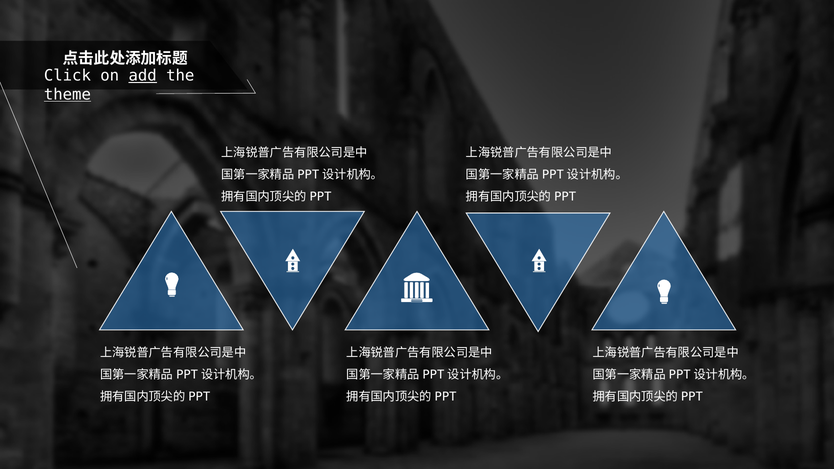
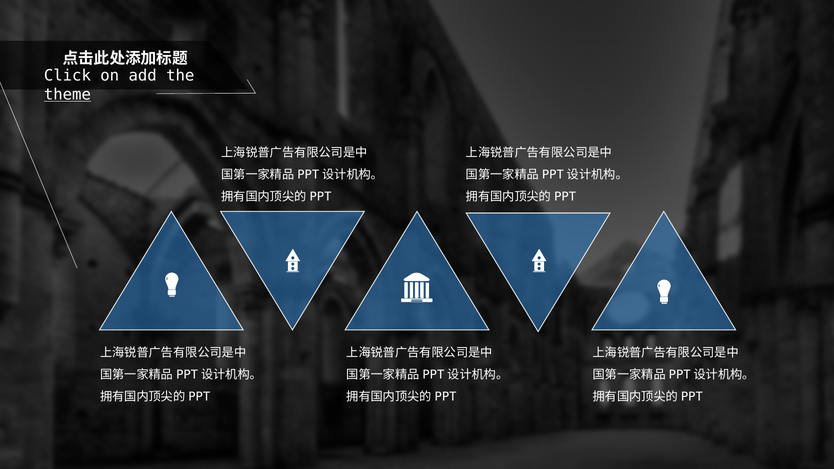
add underline: present -> none
